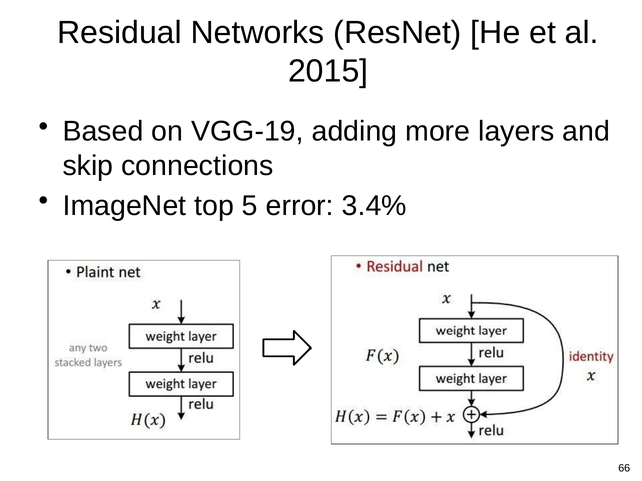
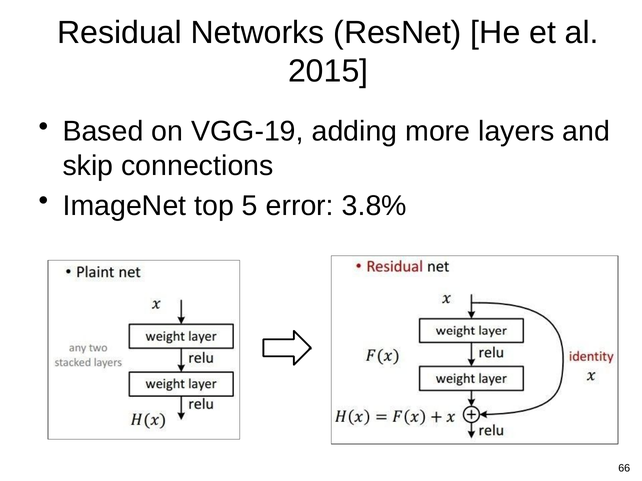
3.4%: 3.4% -> 3.8%
